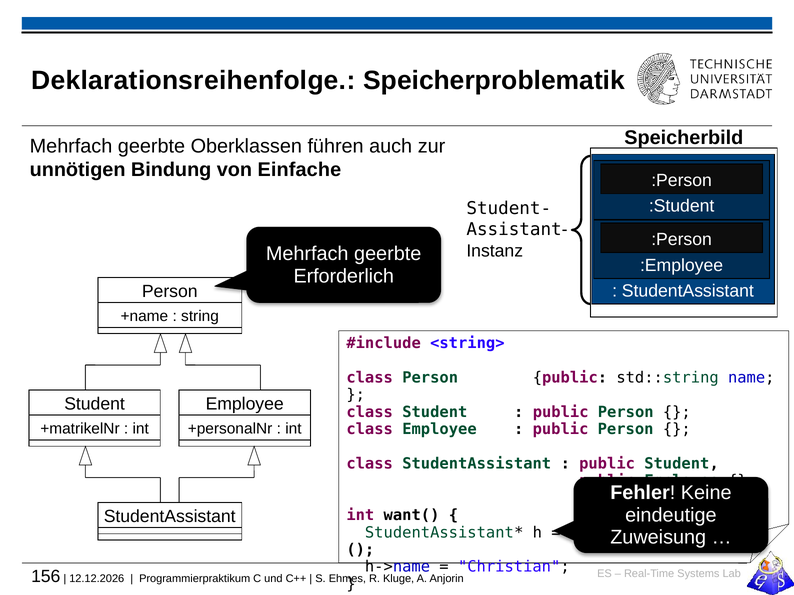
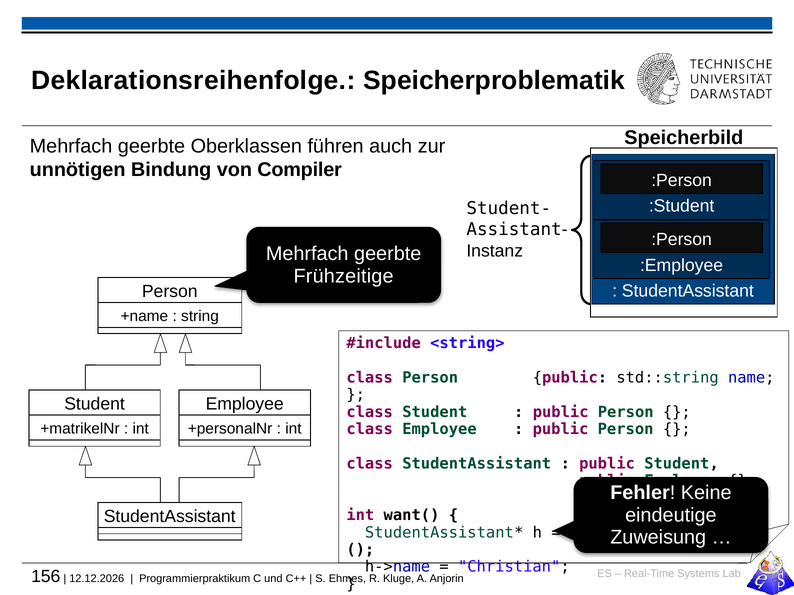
Einfache: Einfache -> Compiler
Erforderlich: Erforderlich -> Frühzeitige
